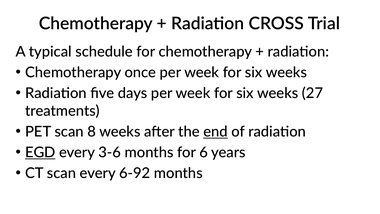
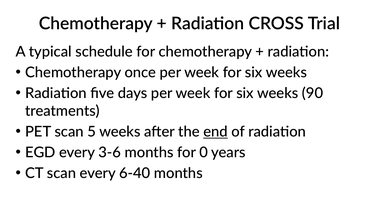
27: 27 -> 90
8: 8 -> 5
EGD underline: present -> none
6: 6 -> 0
6-92: 6-92 -> 6-40
